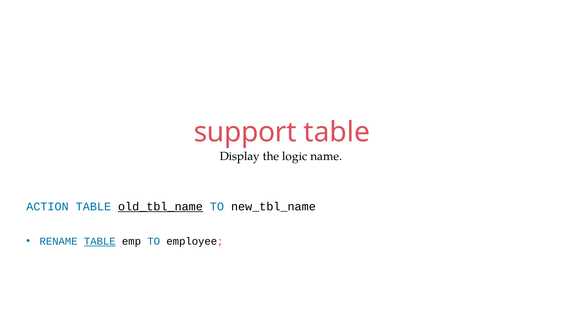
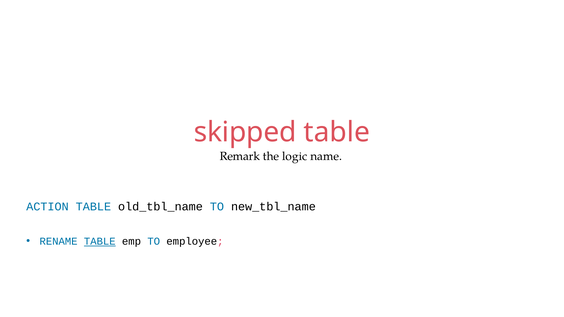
support: support -> skipped
Display: Display -> Remark
old_tbl_name underline: present -> none
